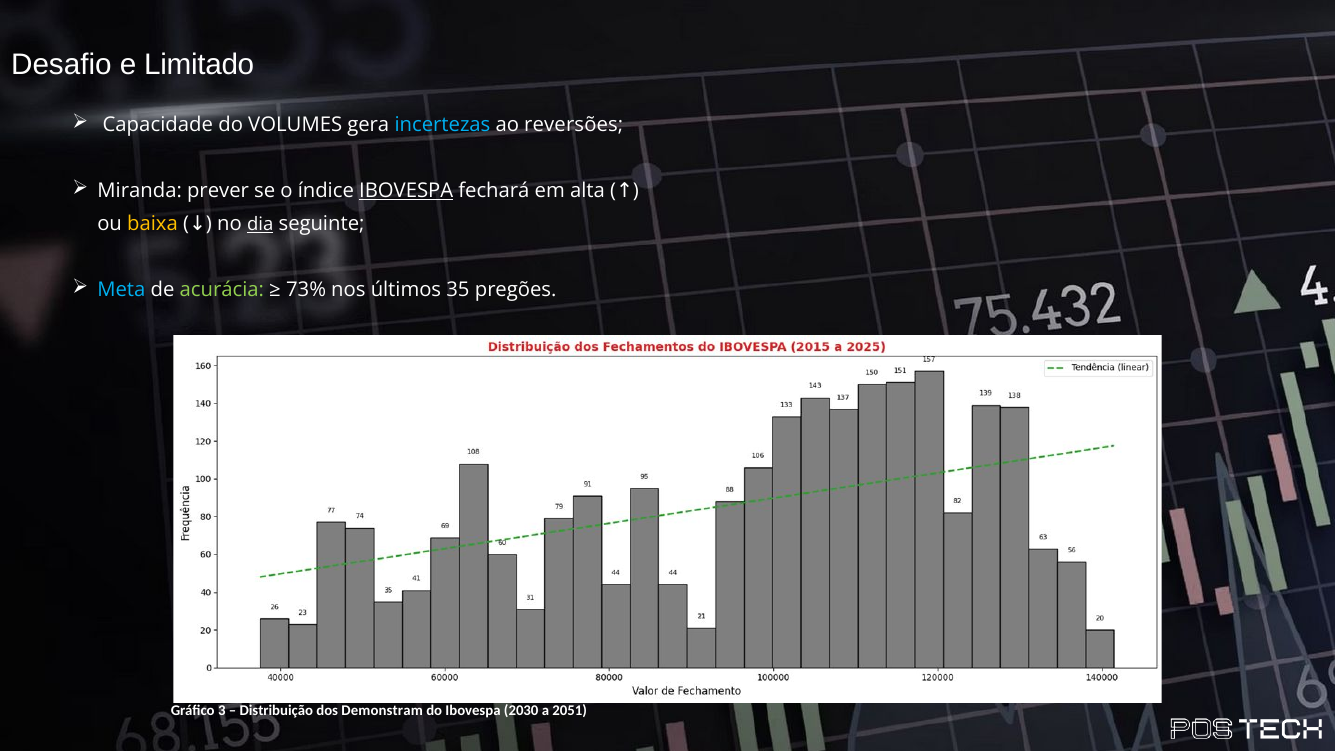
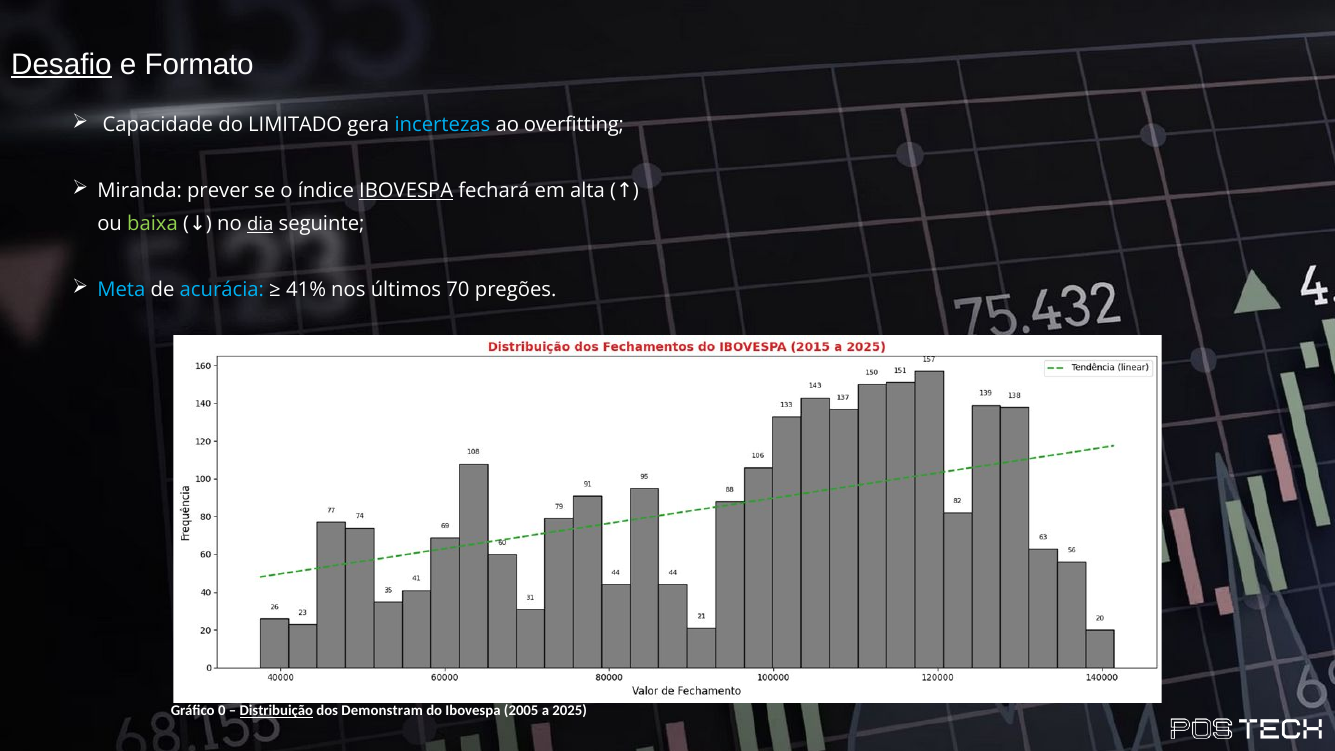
Desafio underline: none -> present
Limitado: Limitado -> Formato
VOLUMES: VOLUMES -> LIMITADO
reversões: reversões -> overfitting
baixa colour: yellow -> light green
acurácia colour: light green -> light blue
73%: 73% -> 41%
35: 35 -> 70
3: 3 -> 0
Distribuição underline: none -> present
2030: 2030 -> 2005
2051: 2051 -> 2025
